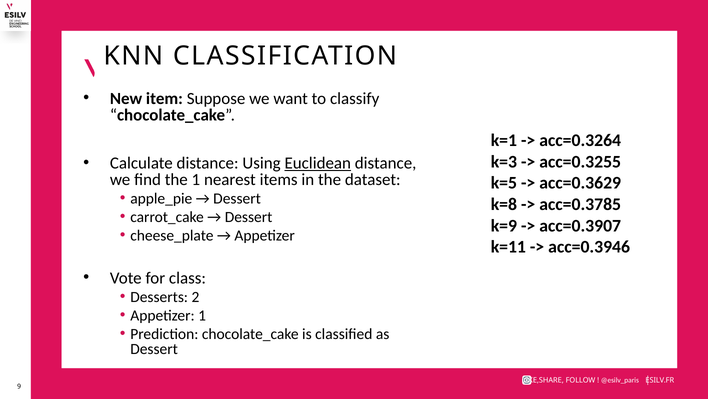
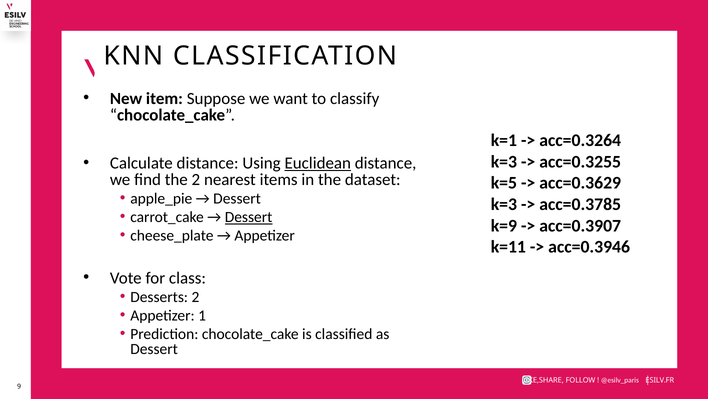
the 1: 1 -> 2
k=8 at (504, 204): k=8 -> k=3
Dessert at (249, 217) underline: none -> present
